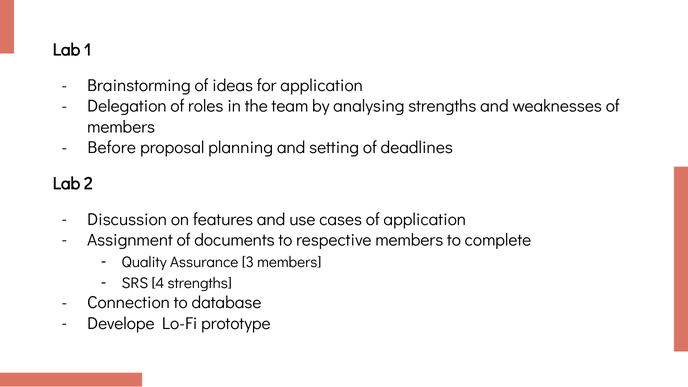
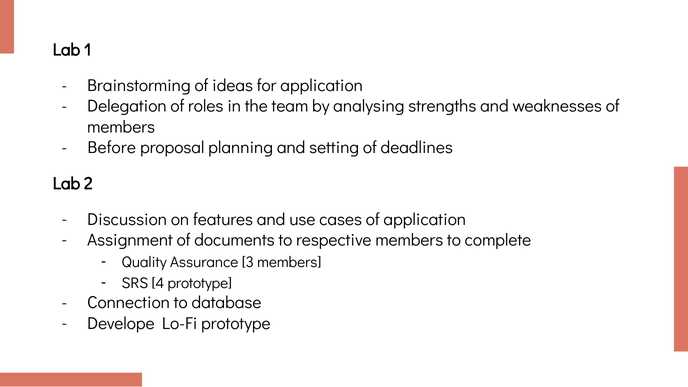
4 strengths: strengths -> prototype
